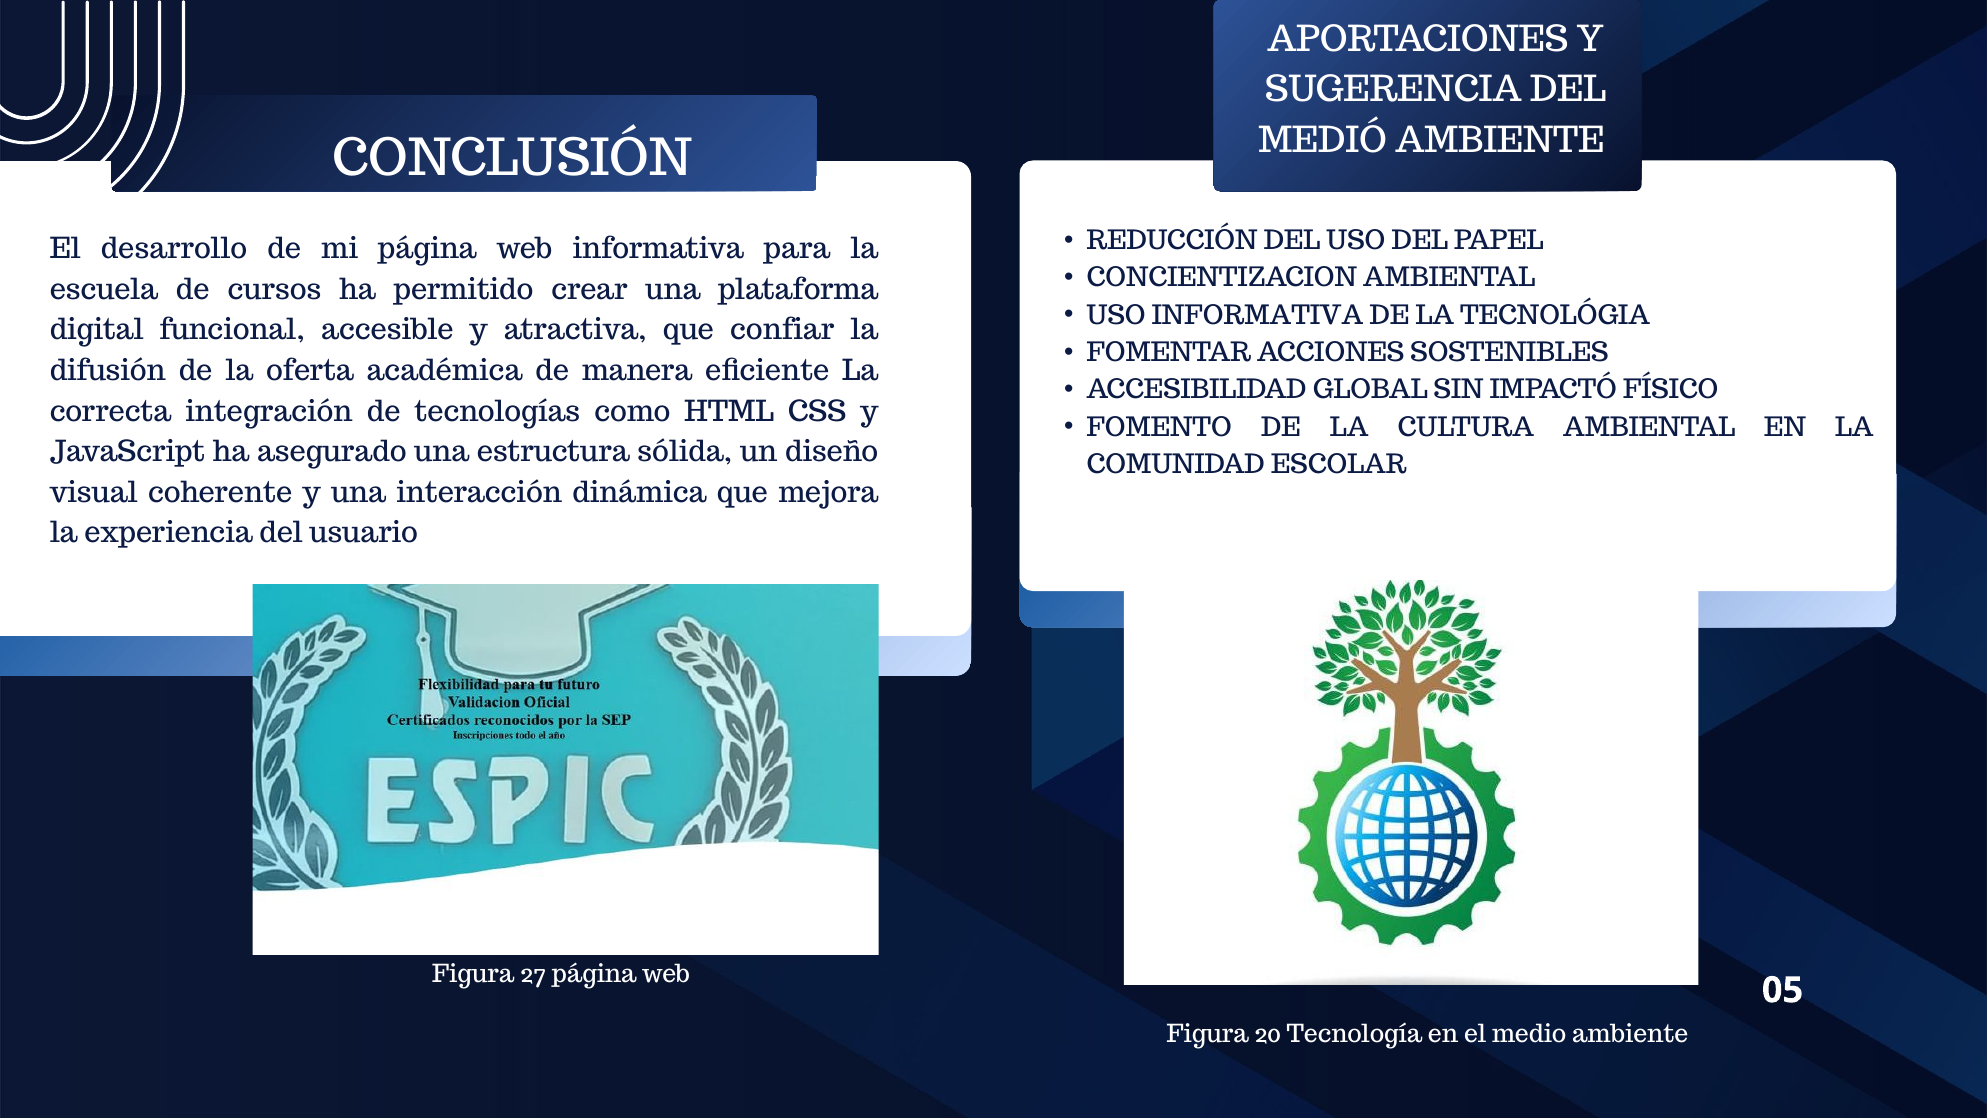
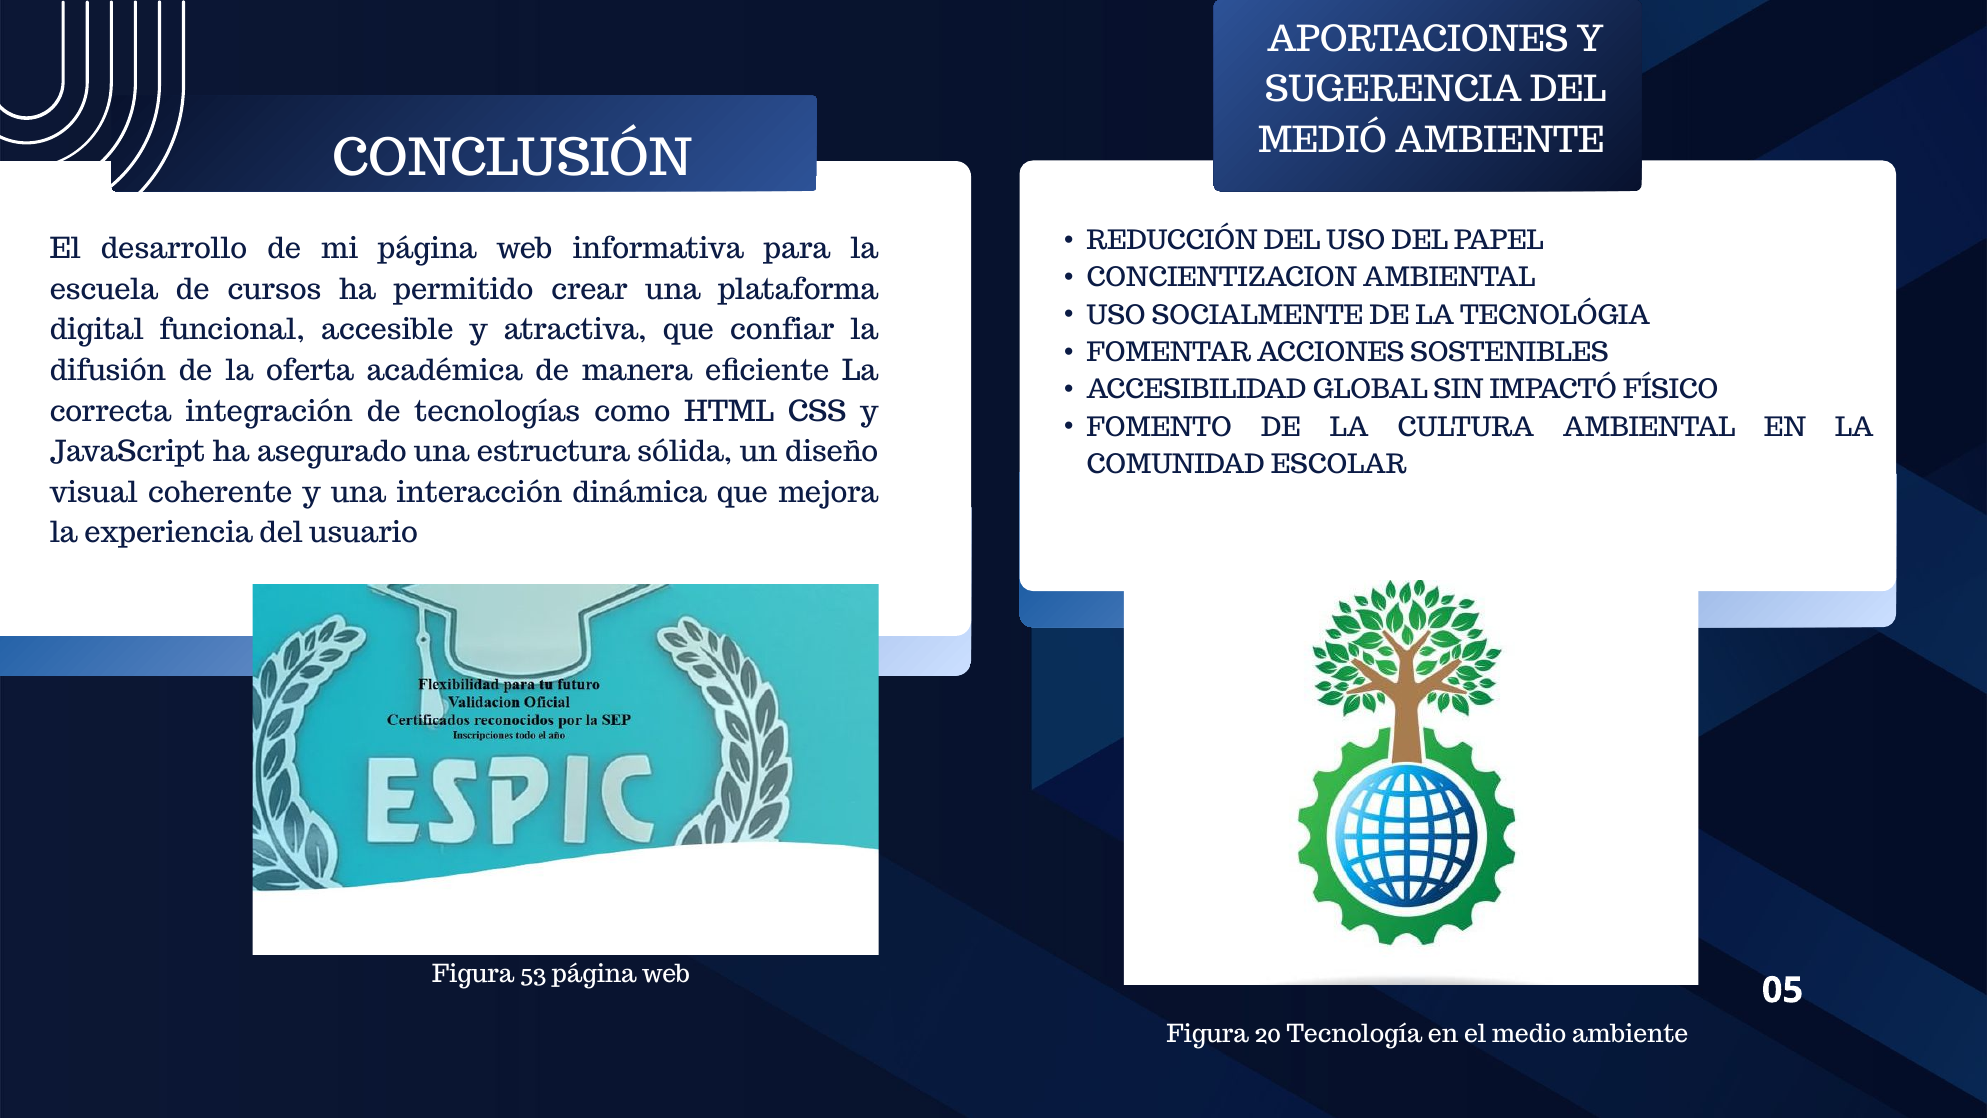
USO INFORMATIVA: INFORMATIVA -> SOCIALMENTE
27: 27 -> 53
